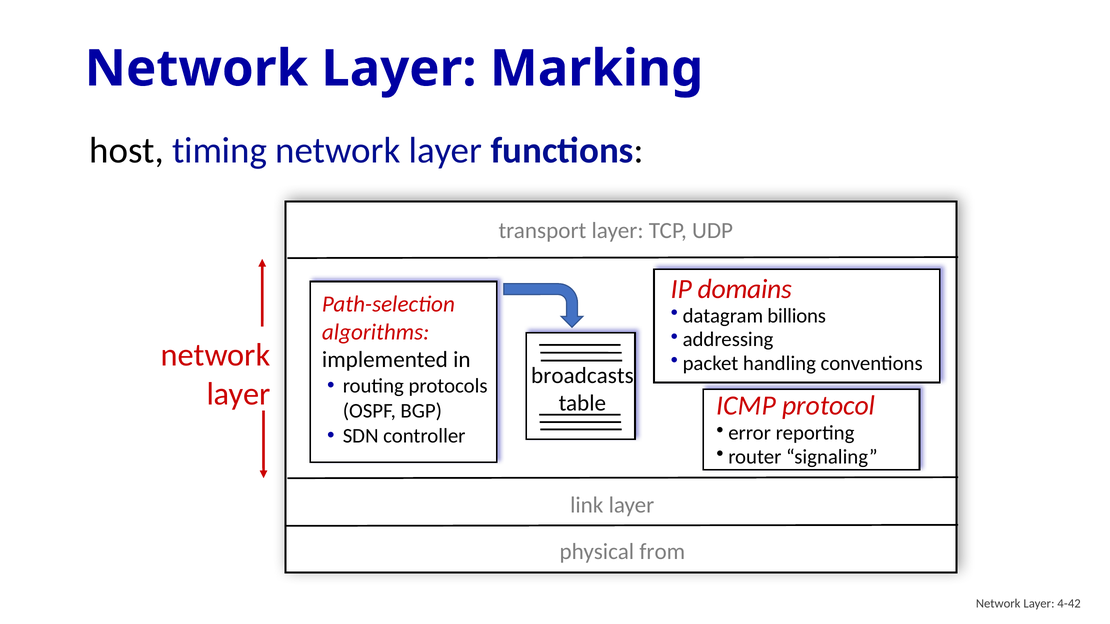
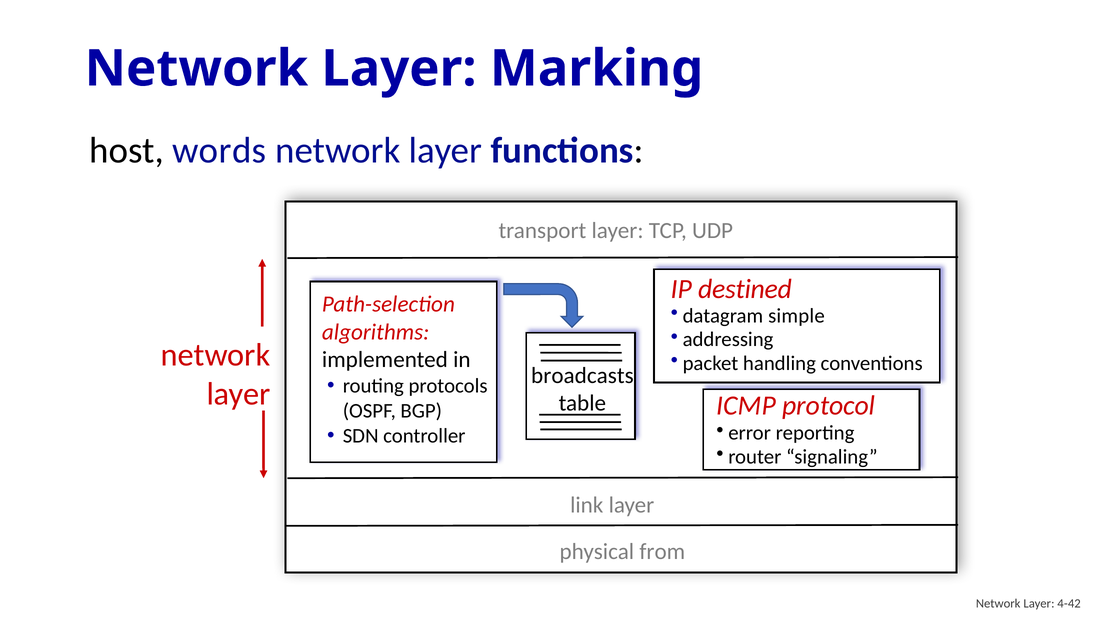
timing: timing -> words
domains: domains -> destined
billions: billions -> simple
